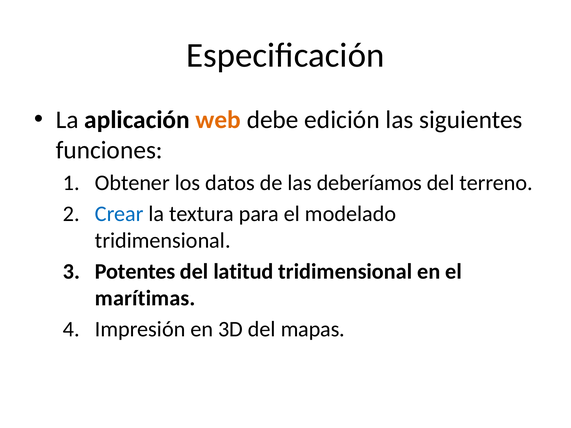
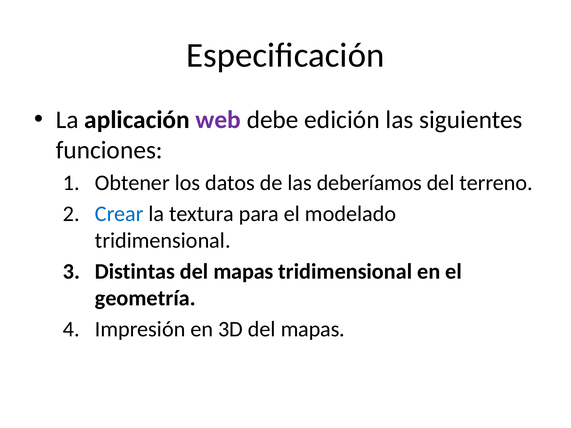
web colour: orange -> purple
Potentes: Potentes -> Distintas
latitud at (243, 272): latitud -> mapas
marítimas: marítimas -> geometría
